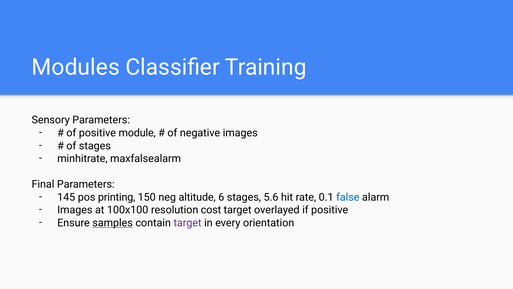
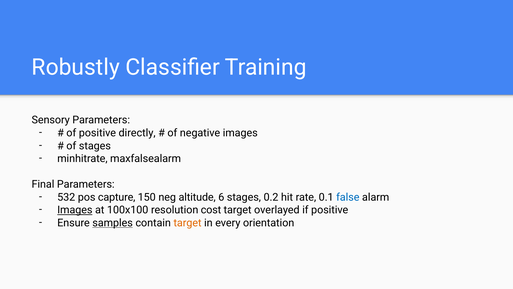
Modules: Modules -> Robustly
module: module -> directly
145: 145 -> 532
printing: printing -> capture
5.6: 5.6 -> 0.2
Images at (75, 210) underline: none -> present
target at (188, 223) colour: purple -> orange
